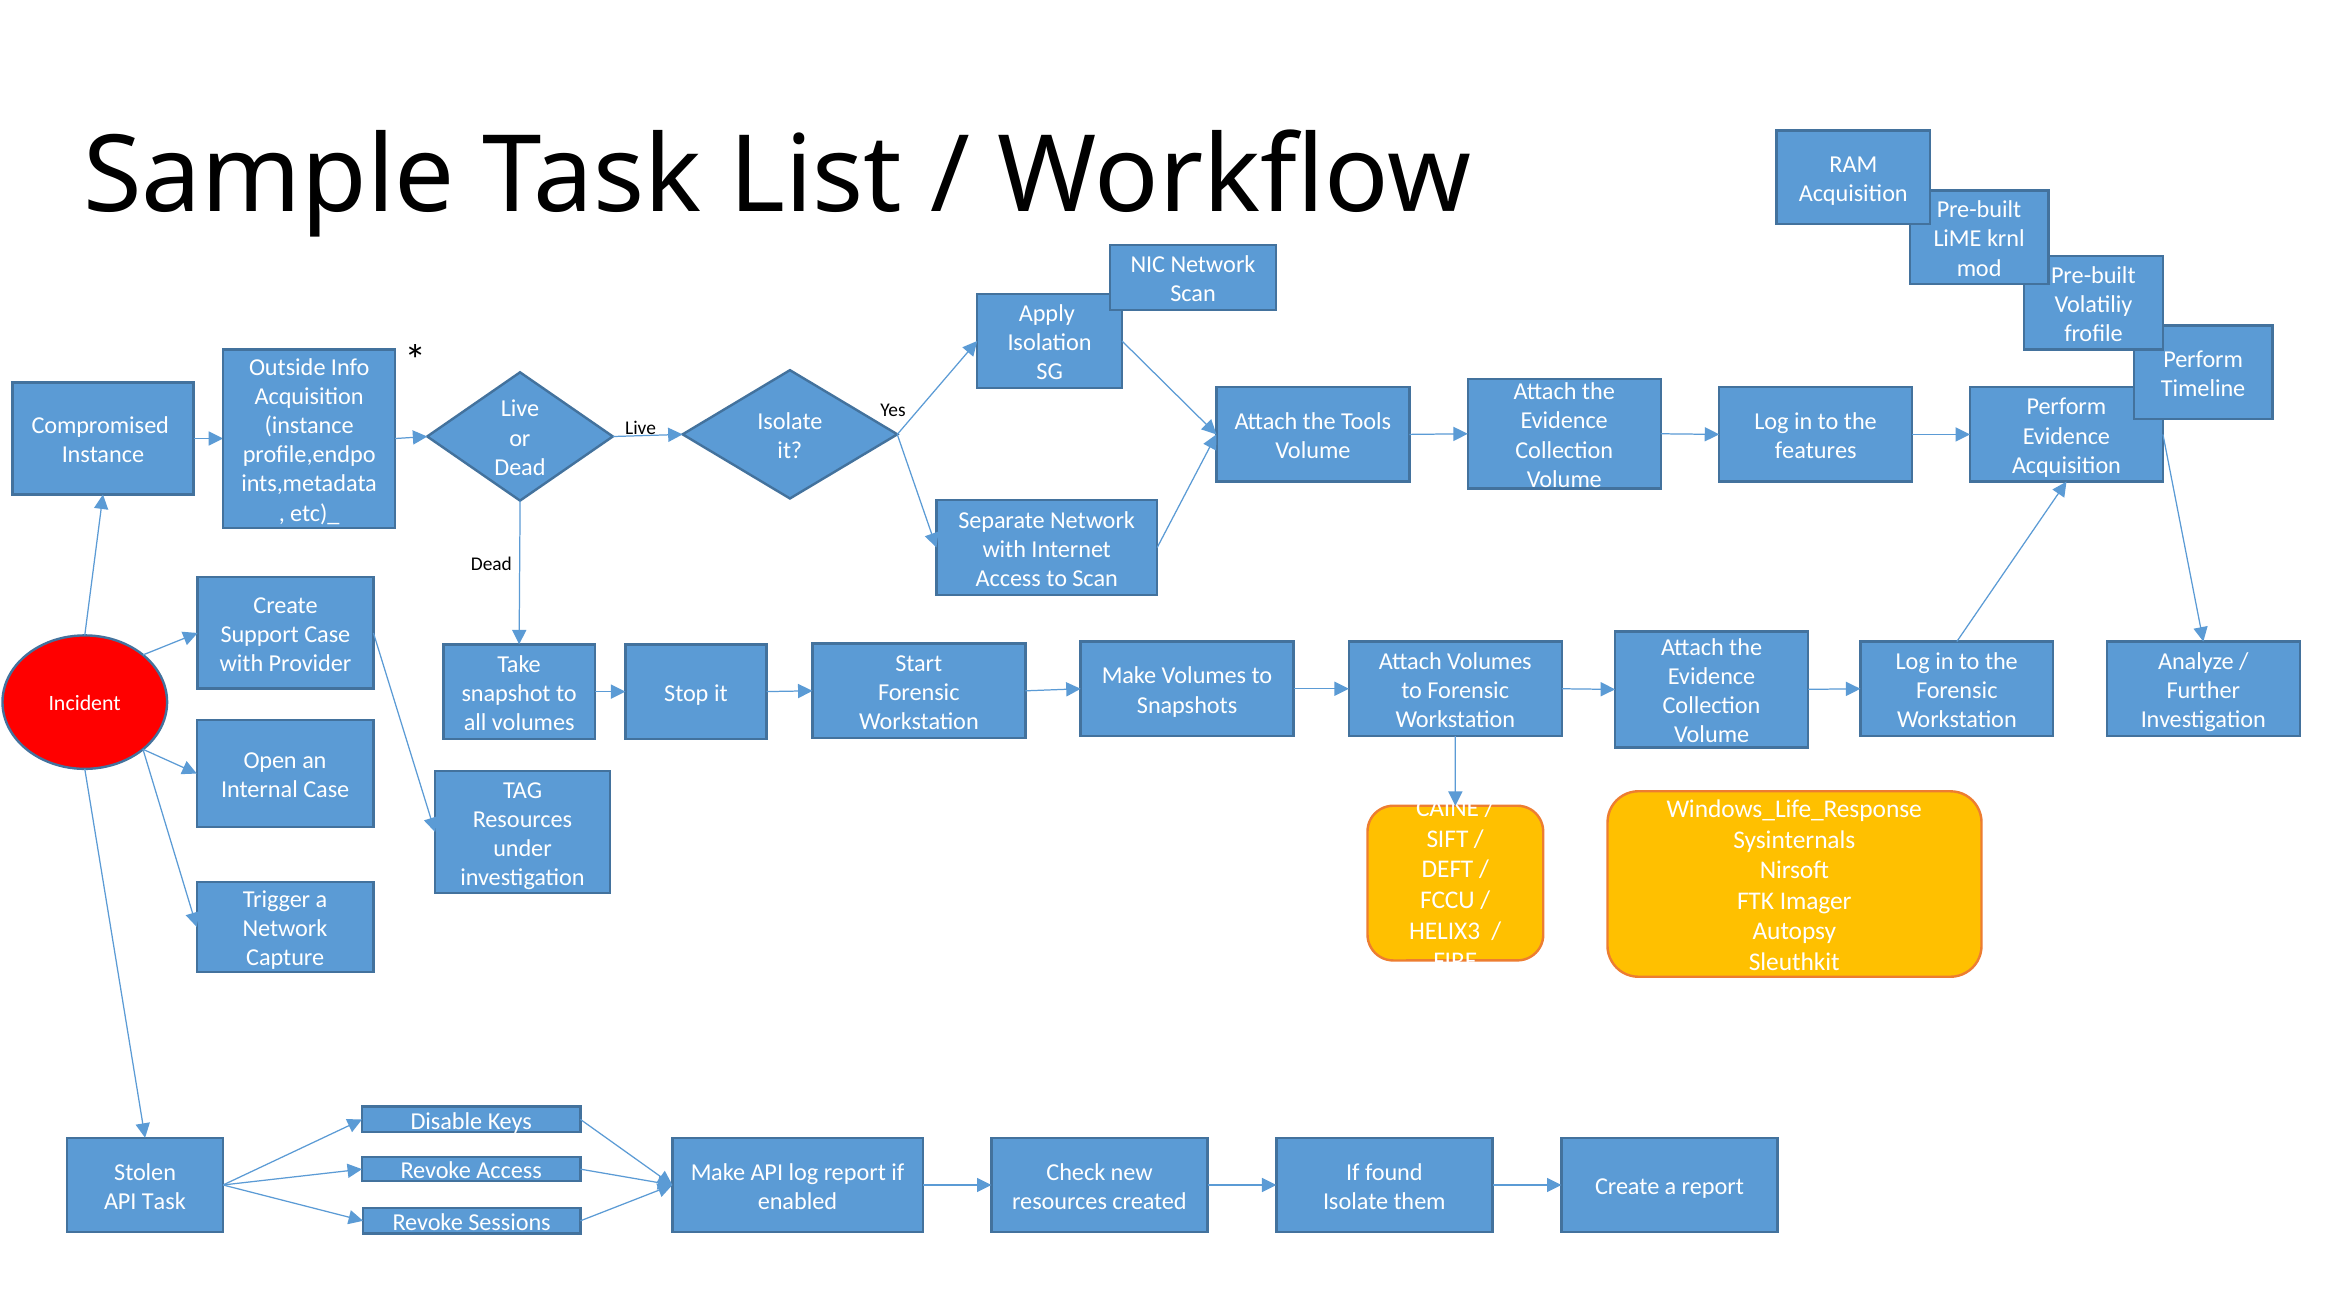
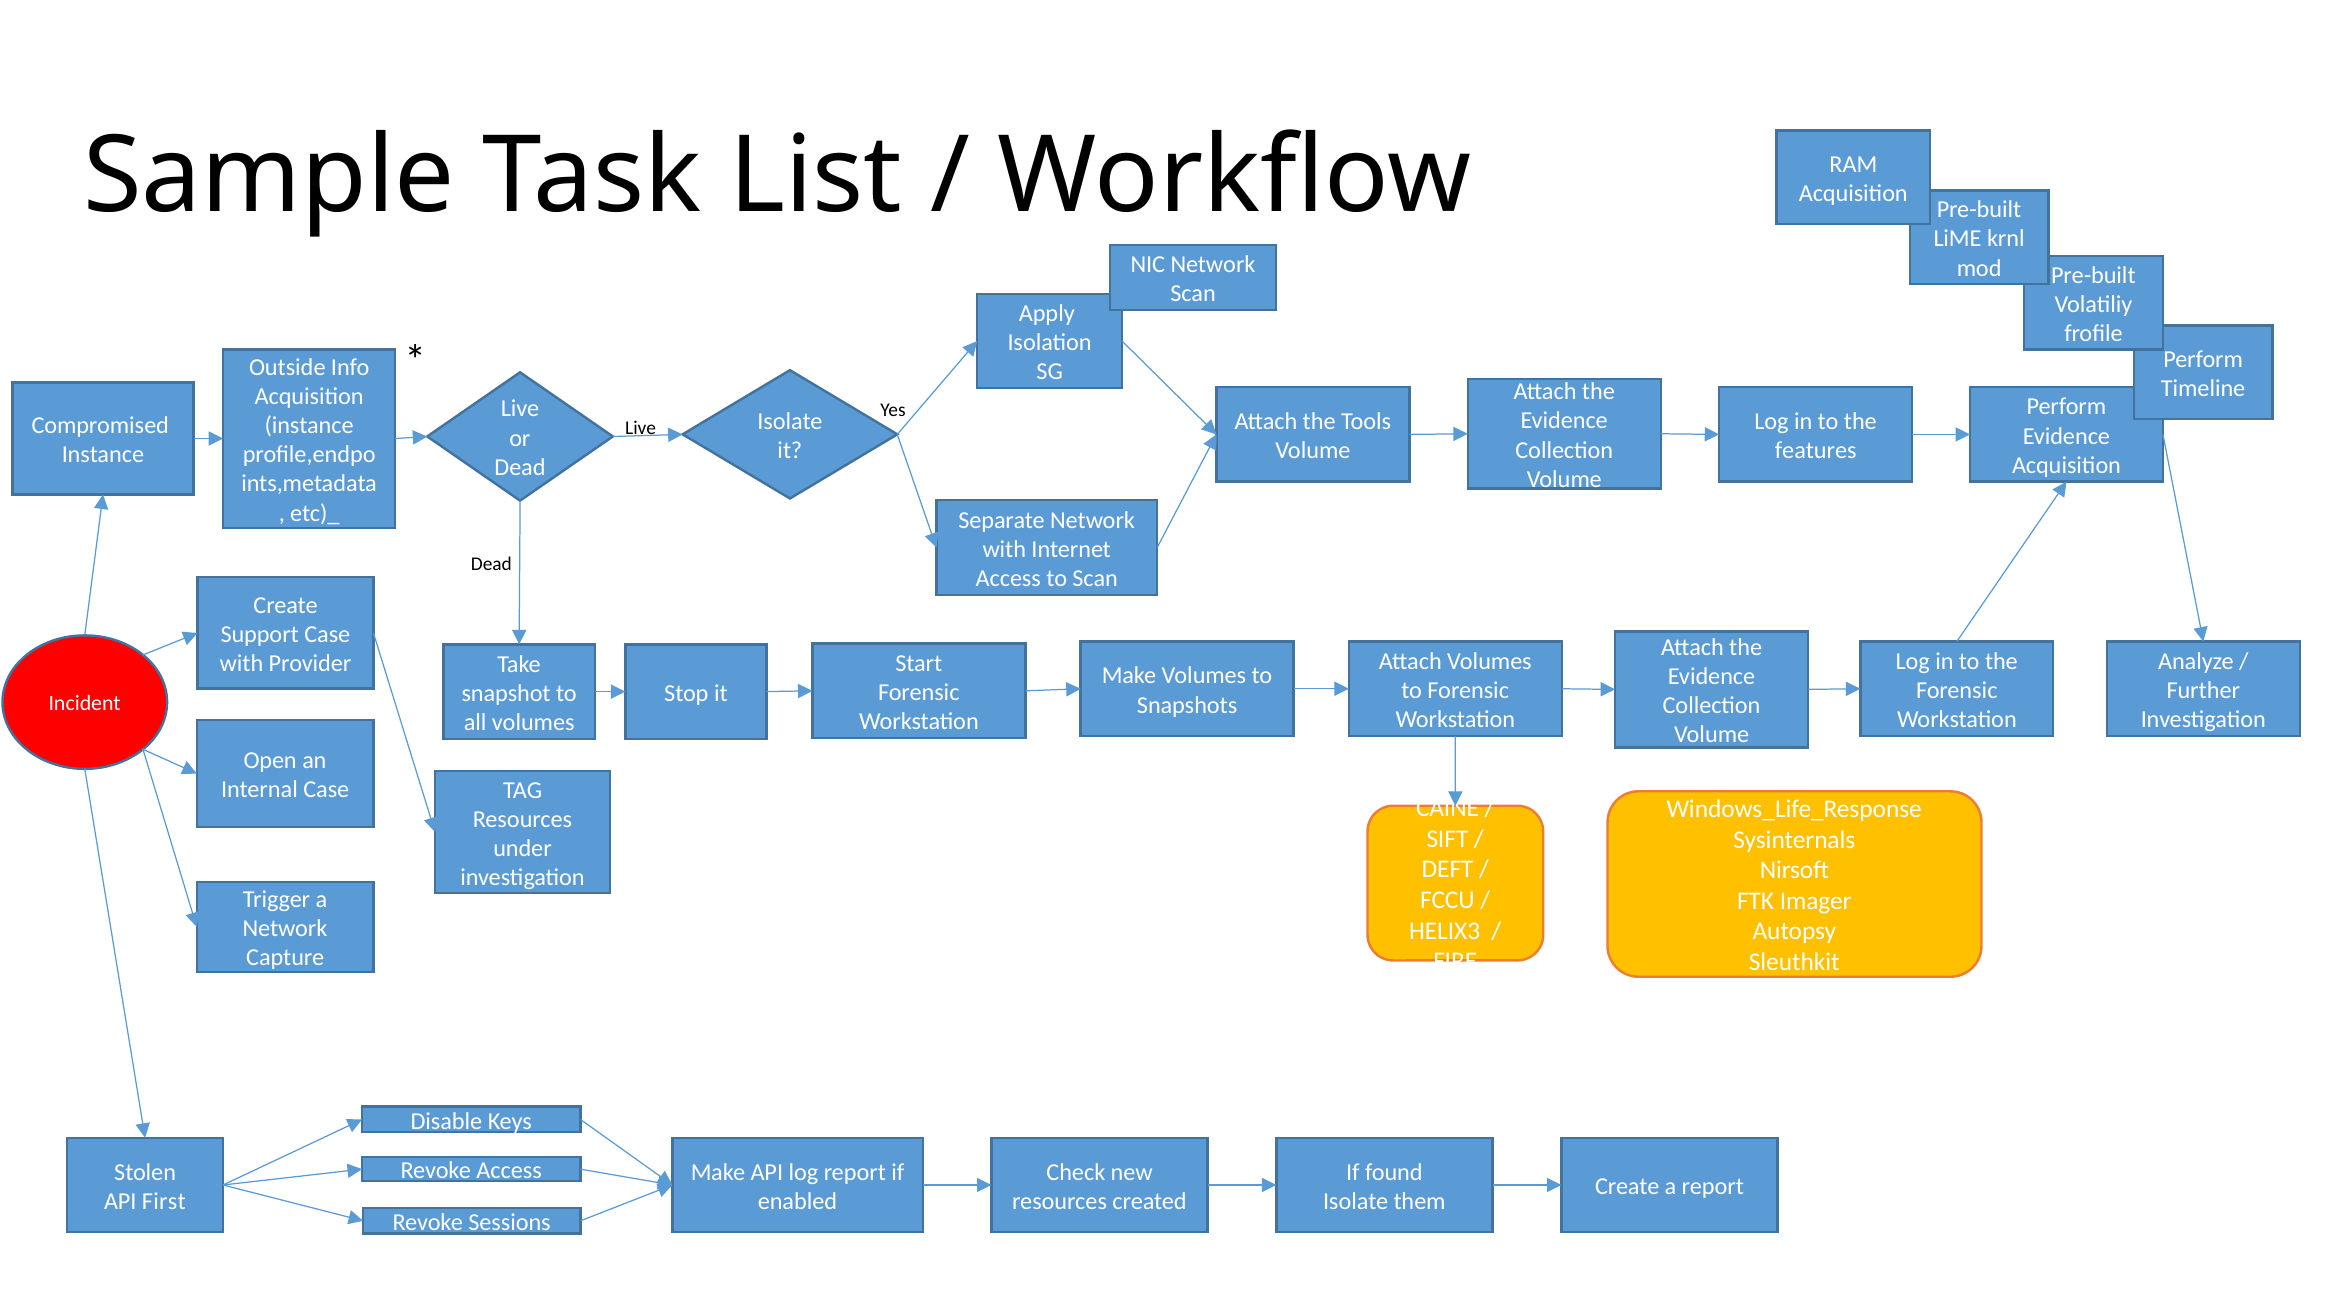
API Task: Task -> First
